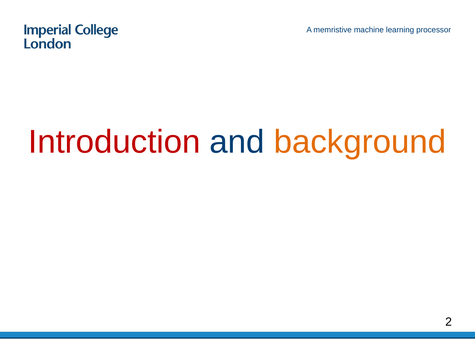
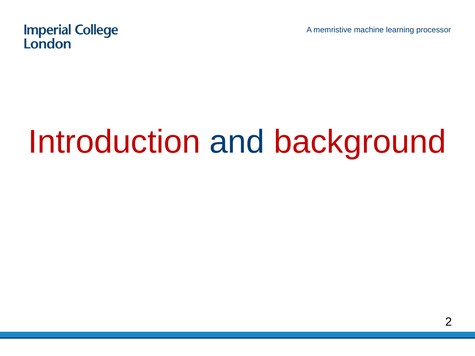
background colour: orange -> red
